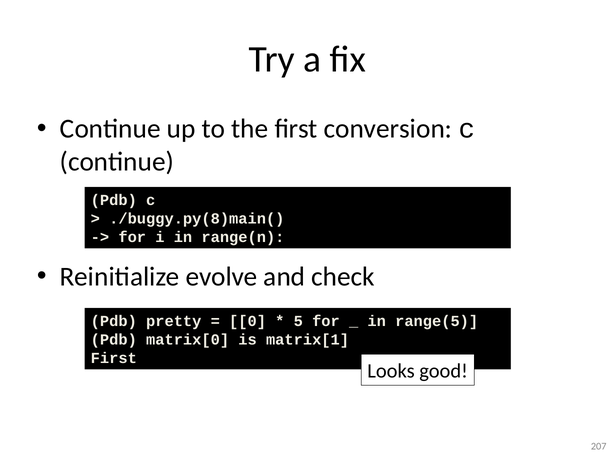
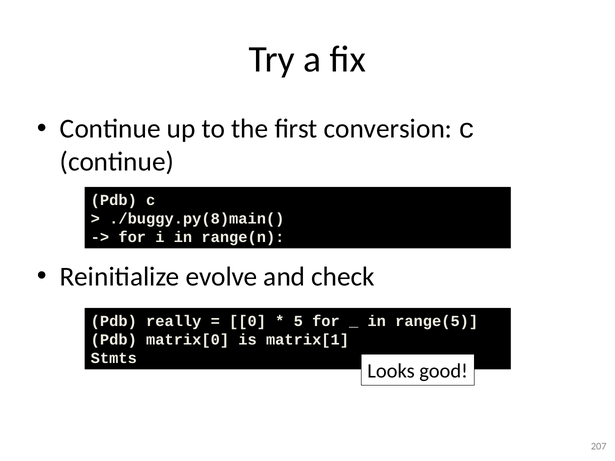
pretty: pretty -> really
First at (114, 358): First -> Stmts
